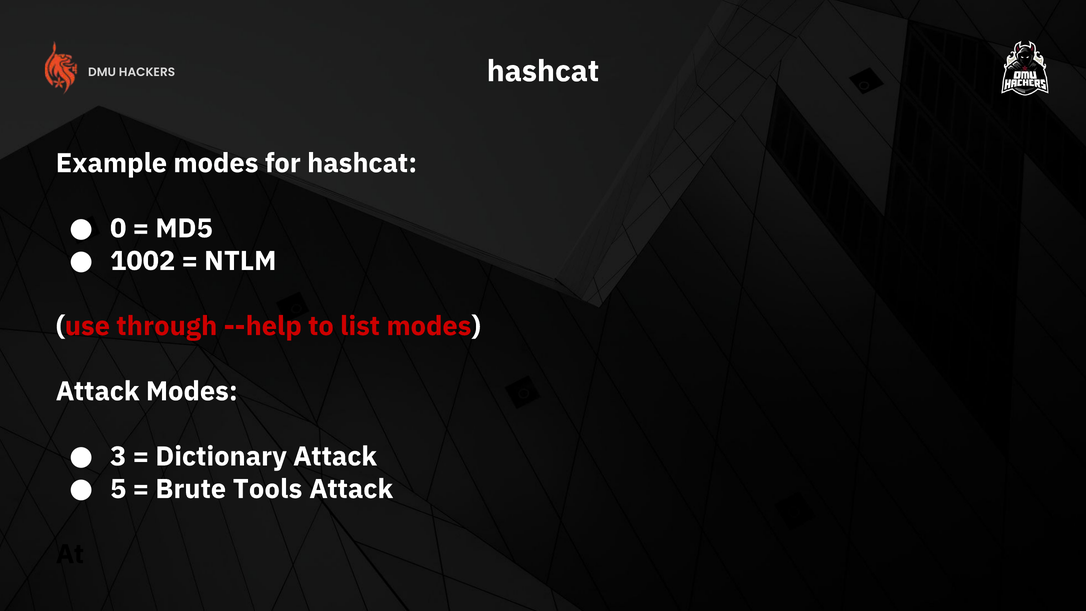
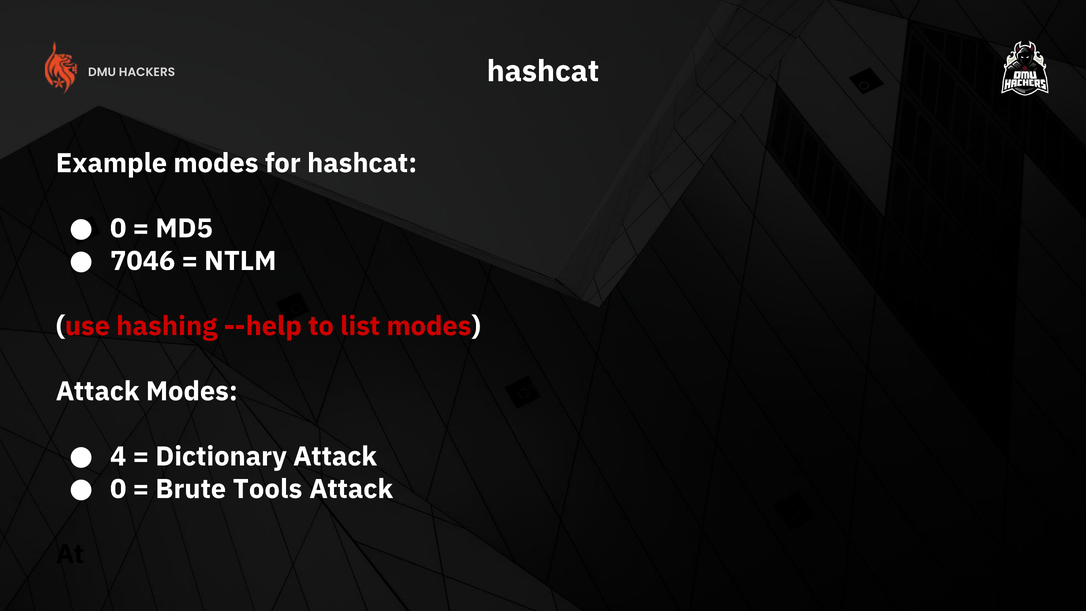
1002: 1002 -> 7046
through: through -> hashing
3: 3 -> 4
5 at (118, 489): 5 -> 0
